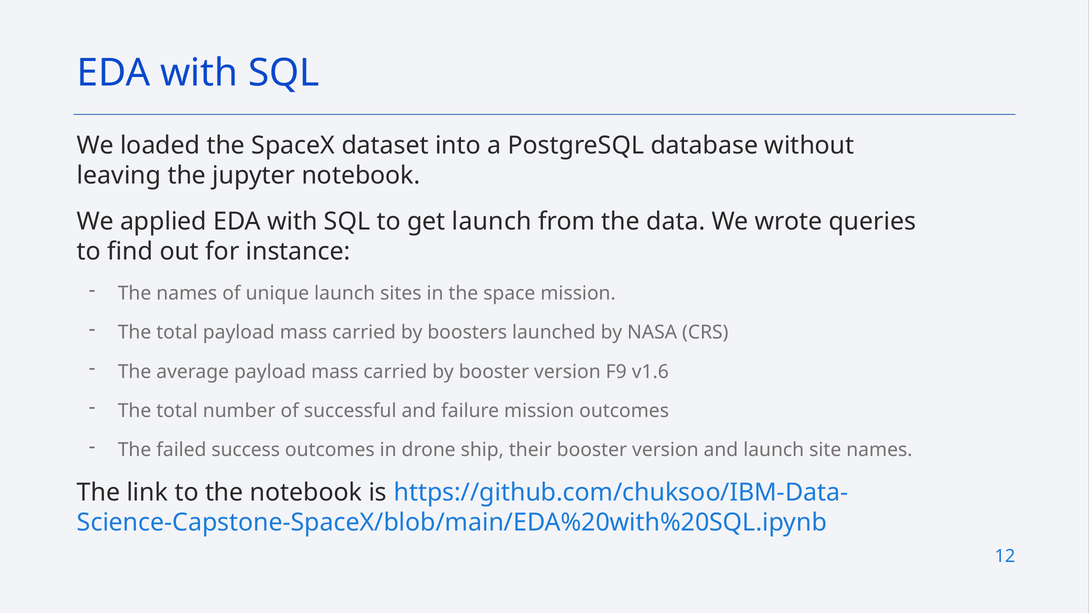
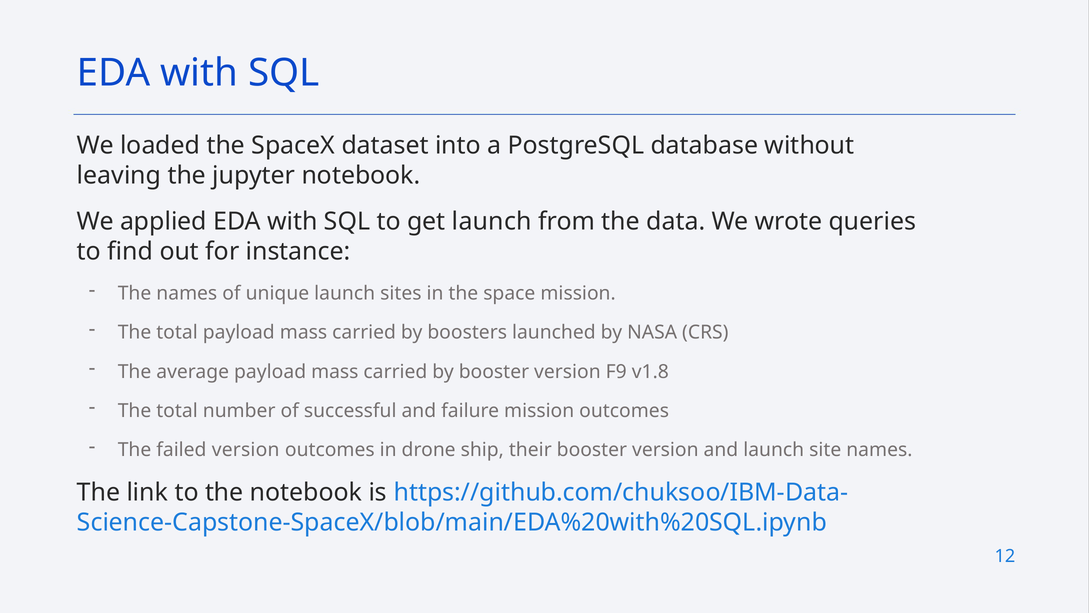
v1.6: v1.6 -> v1.8
failed success: success -> version
